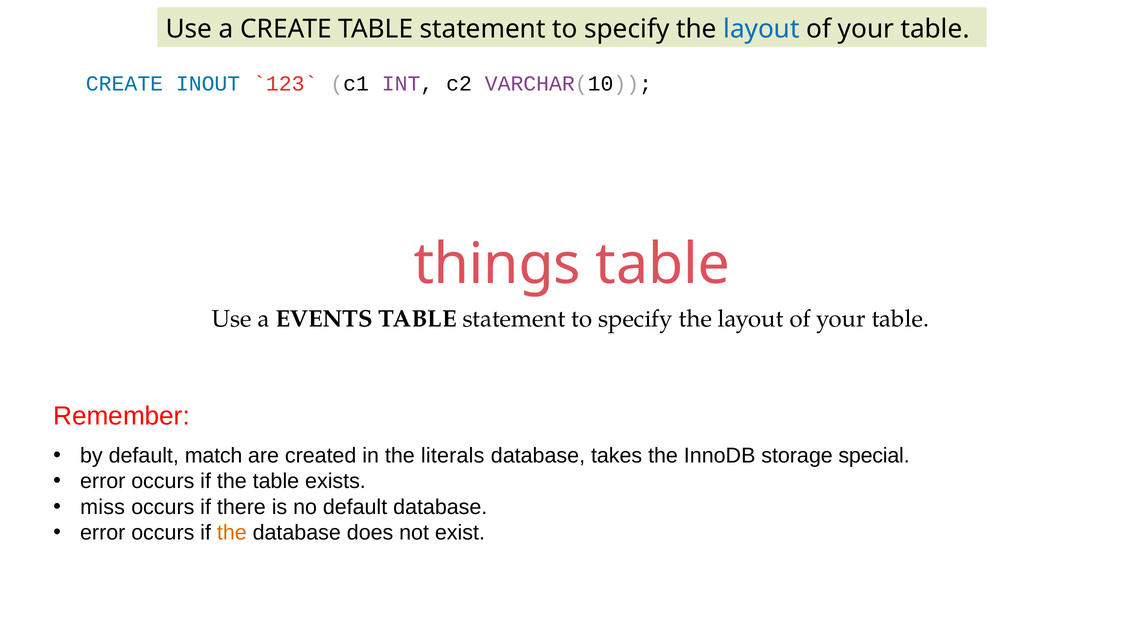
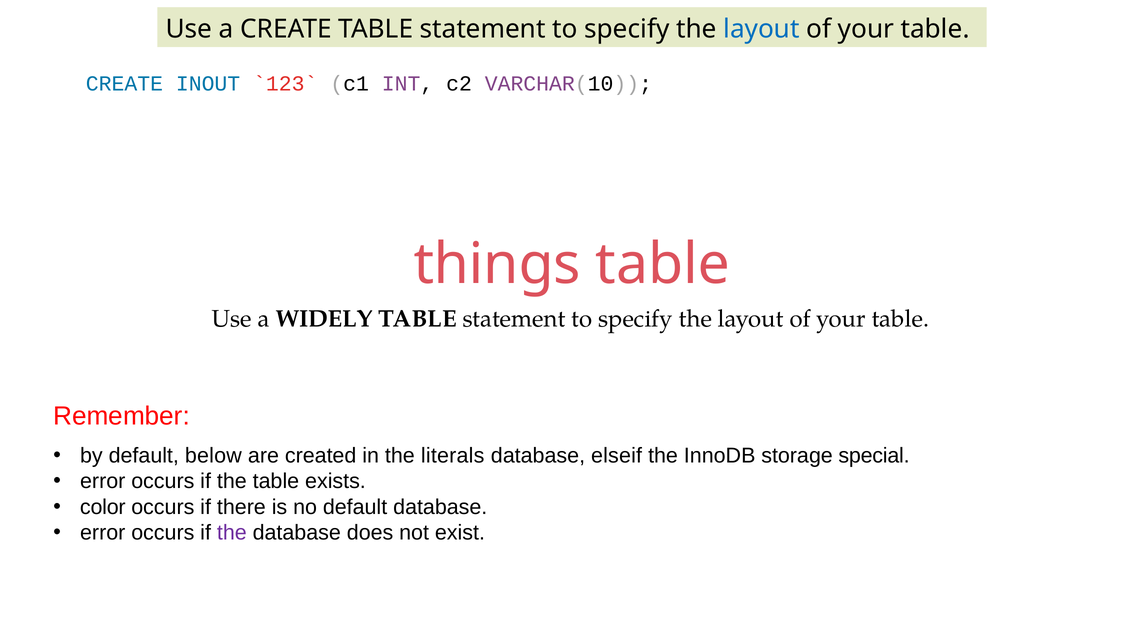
EVENTS: EVENTS -> WIDELY
match: match -> below
takes: takes -> elseif
miss: miss -> color
the at (232, 532) colour: orange -> purple
